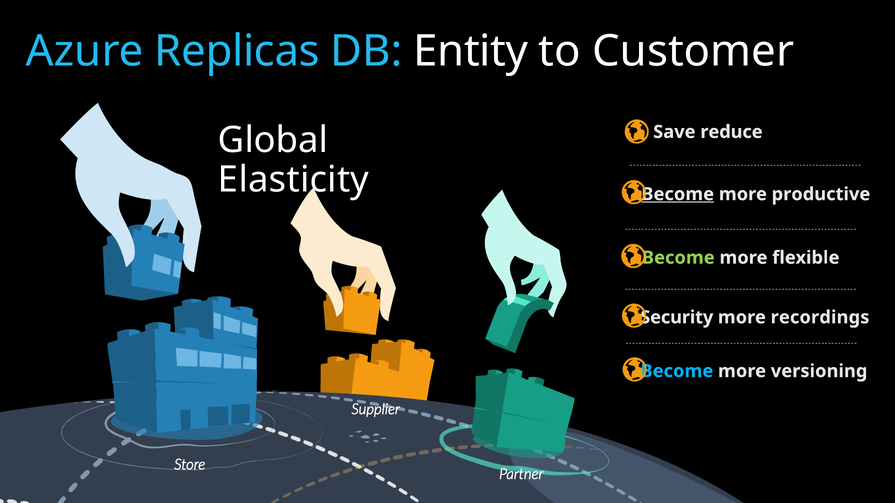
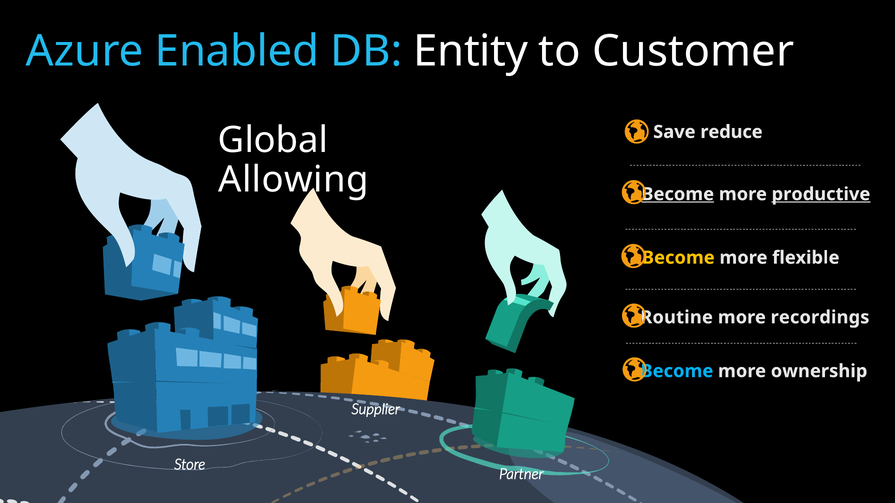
Replicas: Replicas -> Enabled
Elasticity: Elasticity -> Allowing
productive underline: none -> present
Become at (678, 258) colour: light green -> yellow
Security: Security -> Routine
versioning: versioning -> ownership
